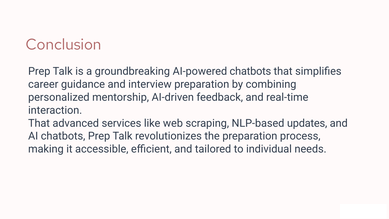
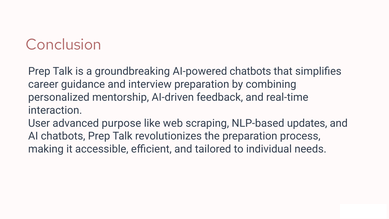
That at (39, 123): That -> User
services: services -> purpose
